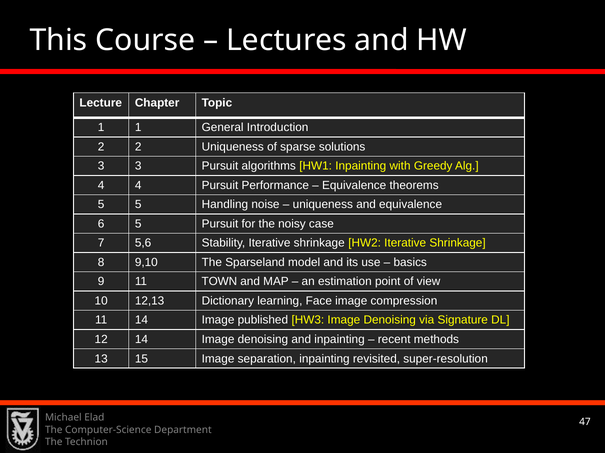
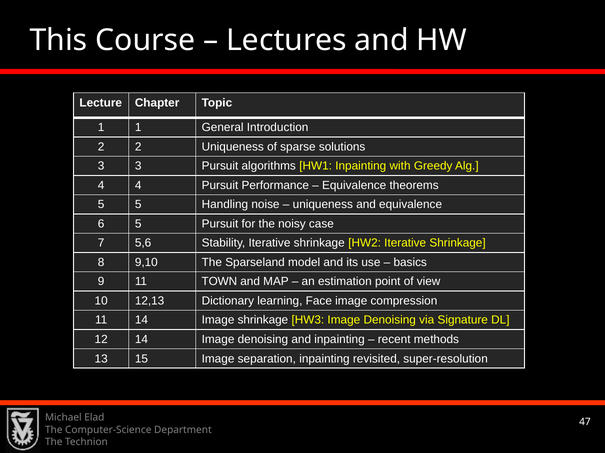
Image published: published -> shrinkage
